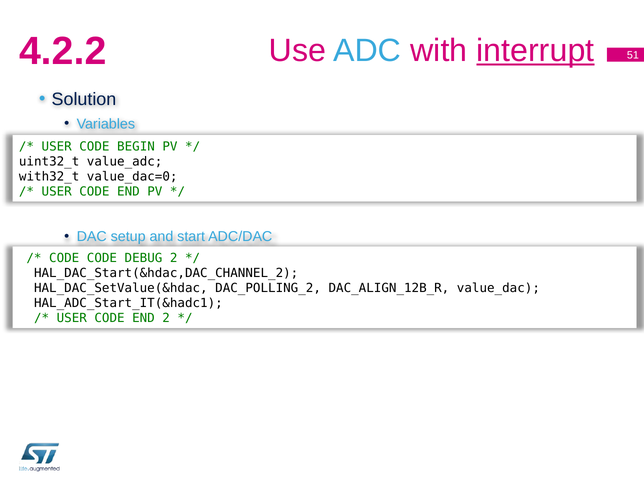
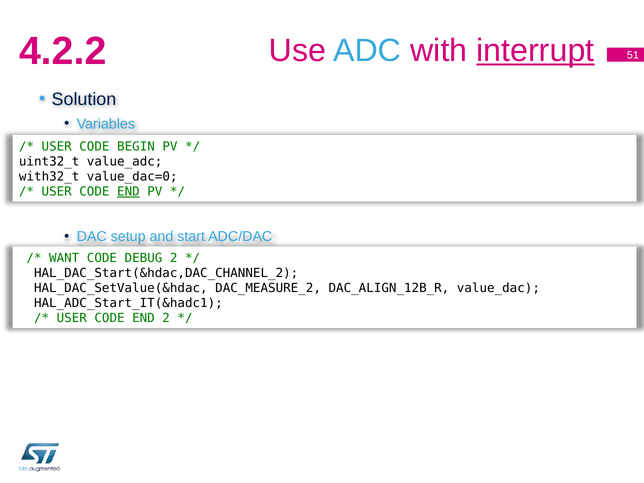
END at (128, 192) underline: none -> present
CODE at (64, 258): CODE -> WANT
DAC_POLLING_2: DAC_POLLING_2 -> DAC_MEASURE_2
